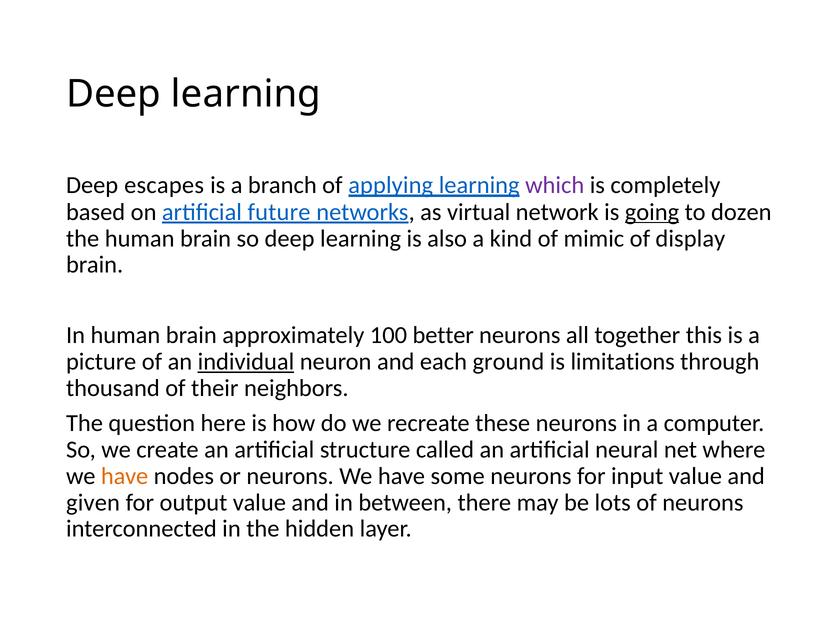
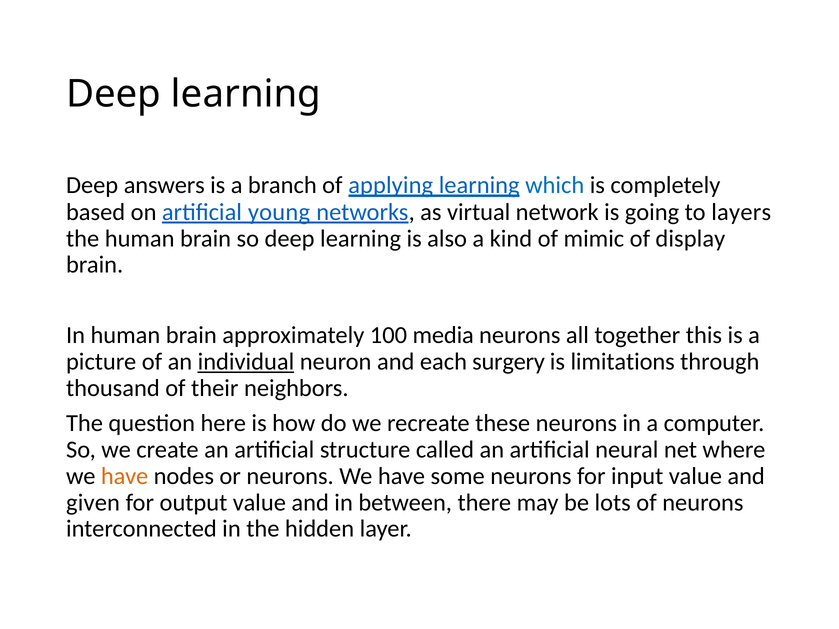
escapes: escapes -> answers
which colour: purple -> blue
future: future -> young
going underline: present -> none
dozen: dozen -> layers
better: better -> media
ground: ground -> surgery
